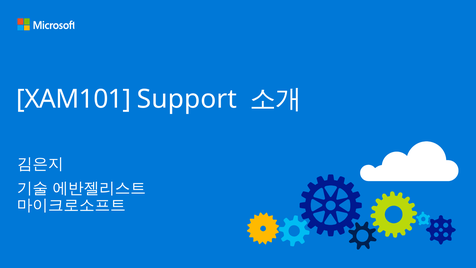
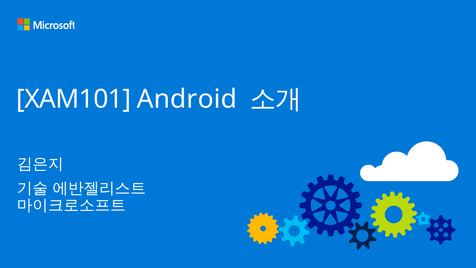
Support: Support -> Android
